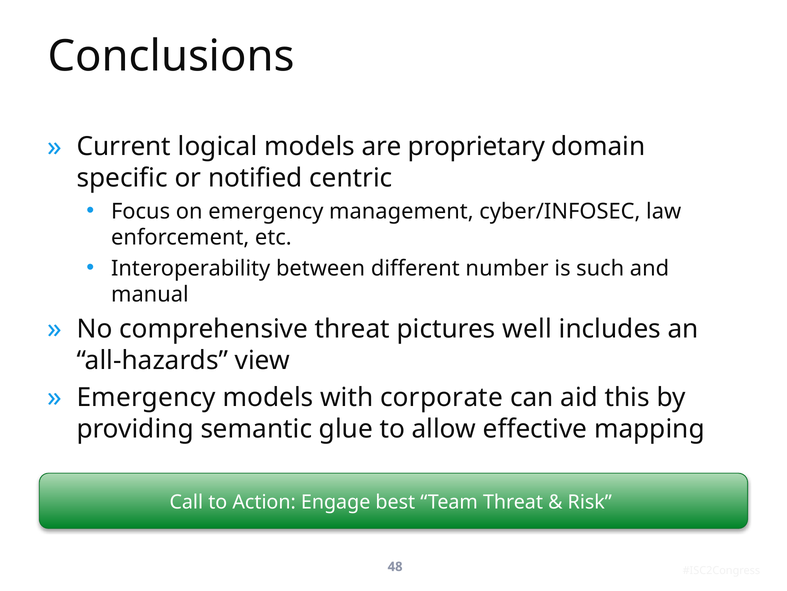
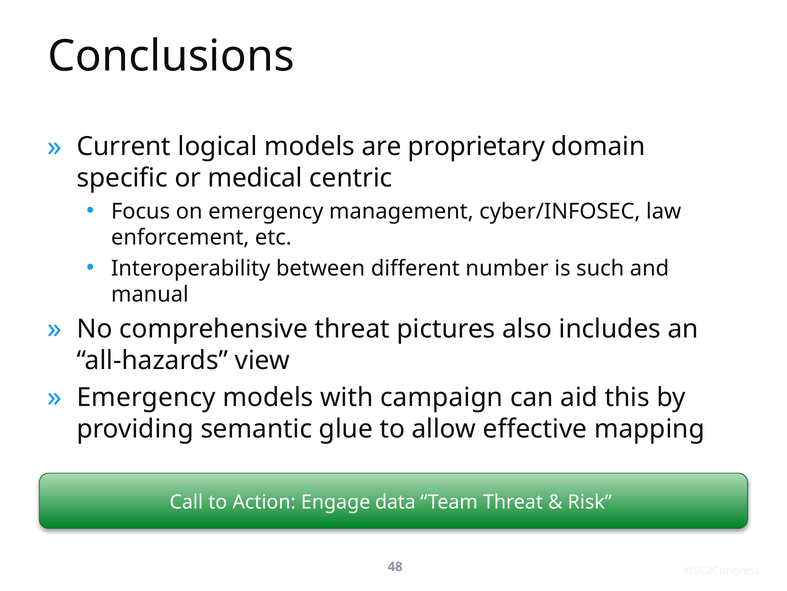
notified: notified -> medical
well: well -> also
corporate: corporate -> campaign
best: best -> data
